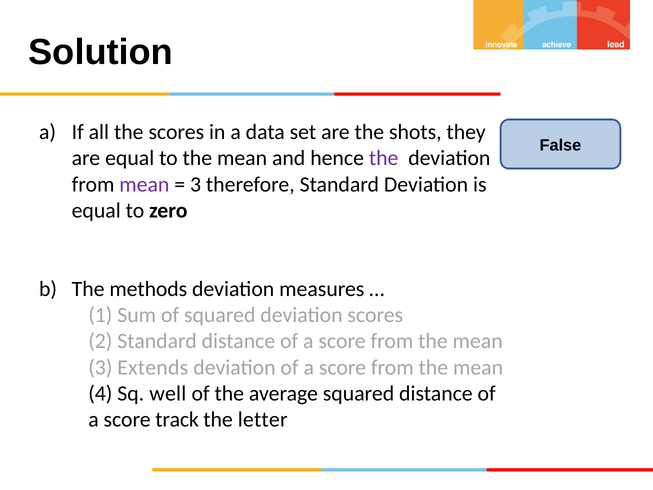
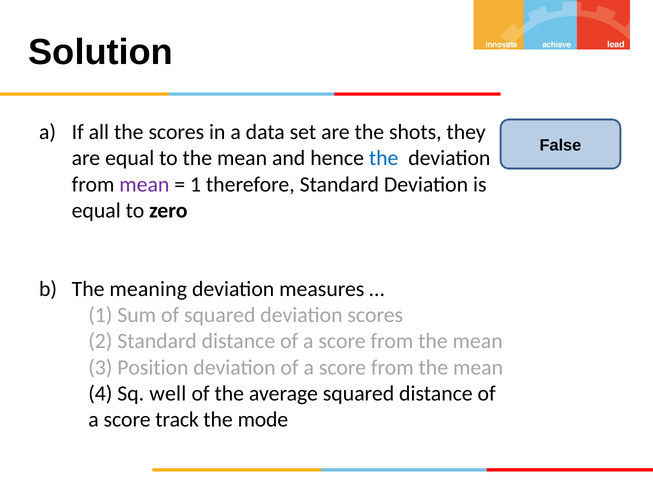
the at (384, 158) colour: purple -> blue
3 at (196, 184): 3 -> 1
methods: methods -> meaning
Extends: Extends -> Position
letter: letter -> mode
